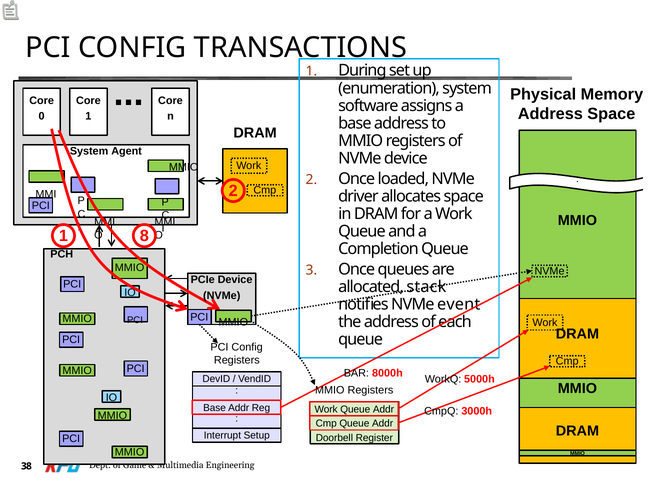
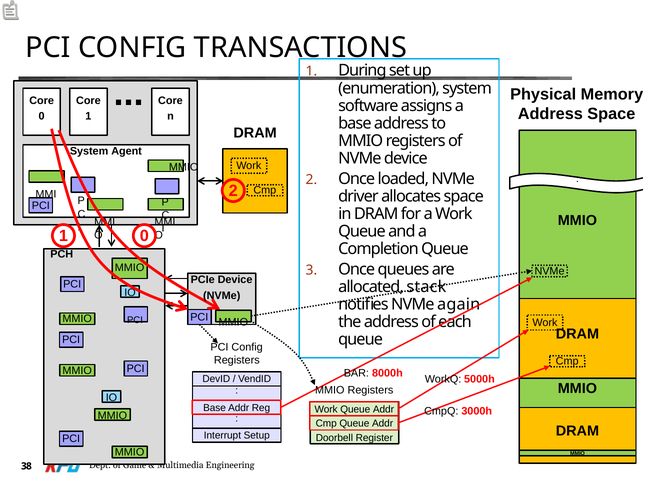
1 8: 8 -> 0
event: event -> again
